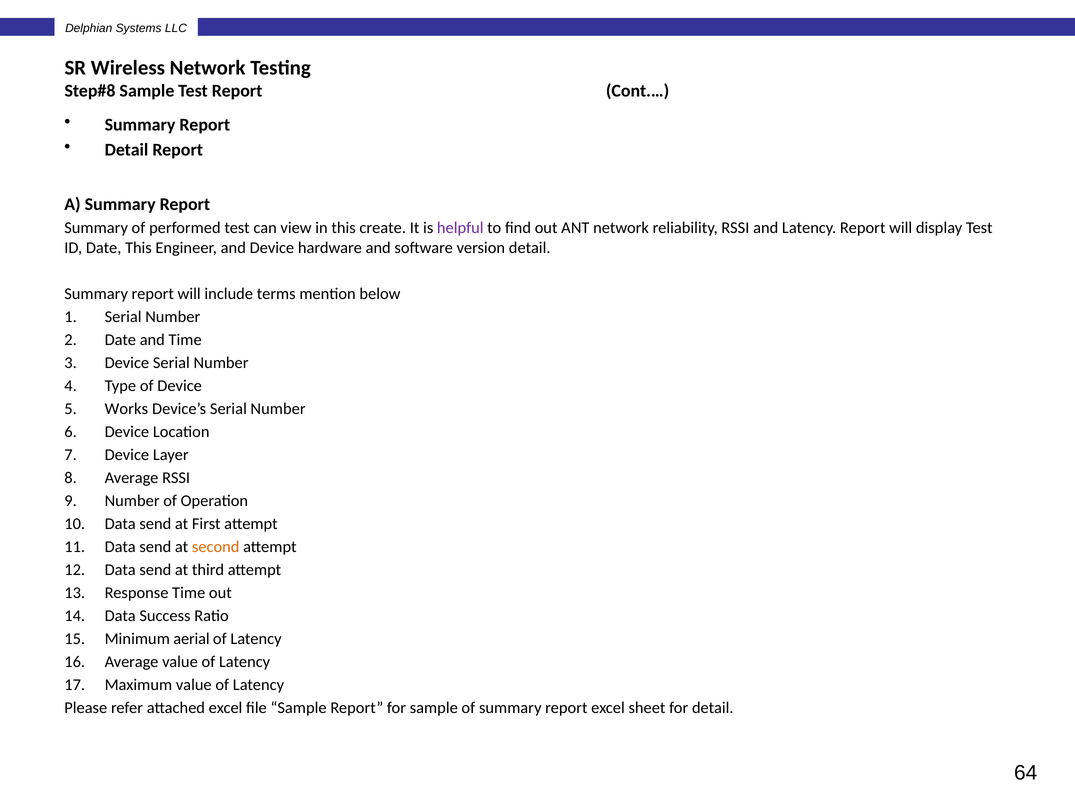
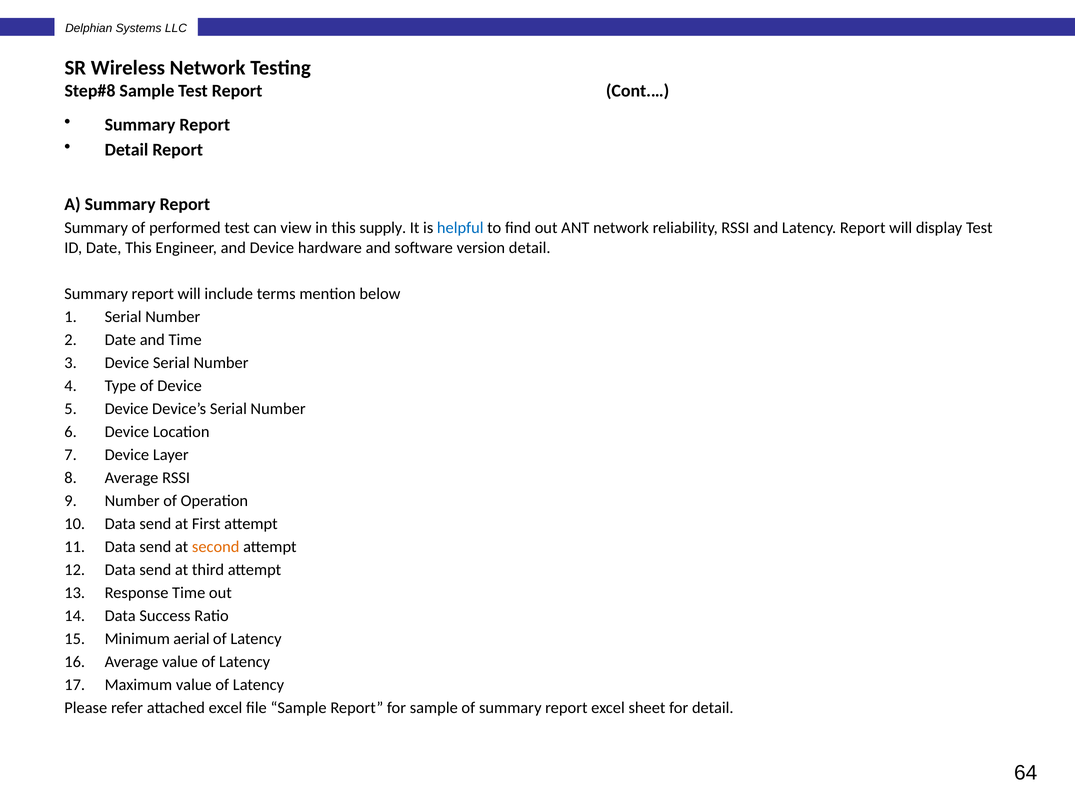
create: create -> supply
helpful colour: purple -> blue
Works at (126, 409): Works -> Device
